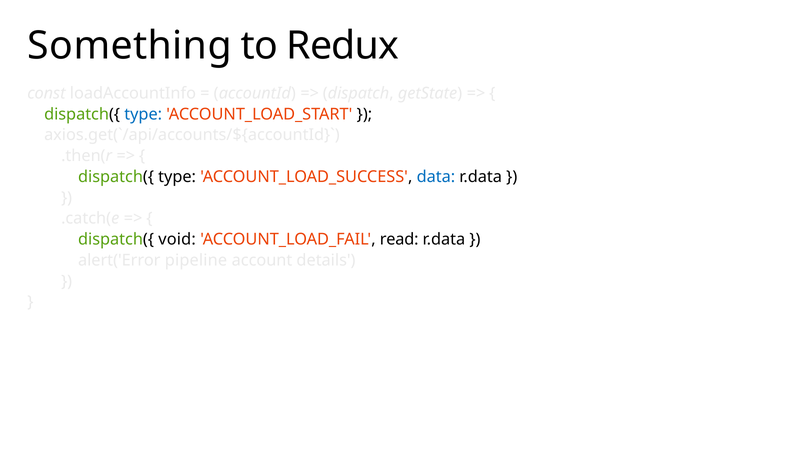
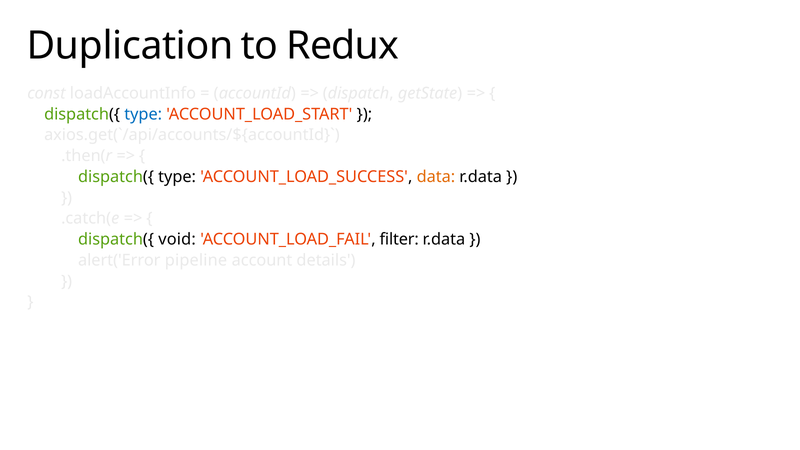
Something: Something -> Duplication
data colour: blue -> orange
read: read -> filter
